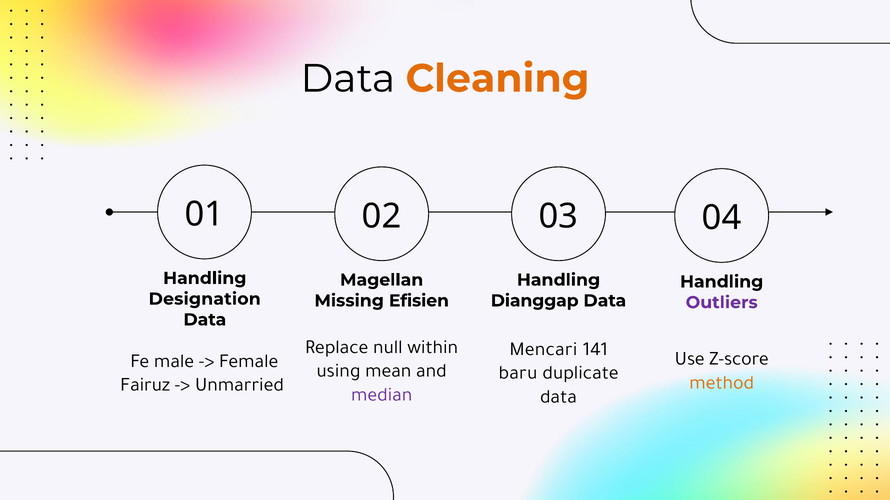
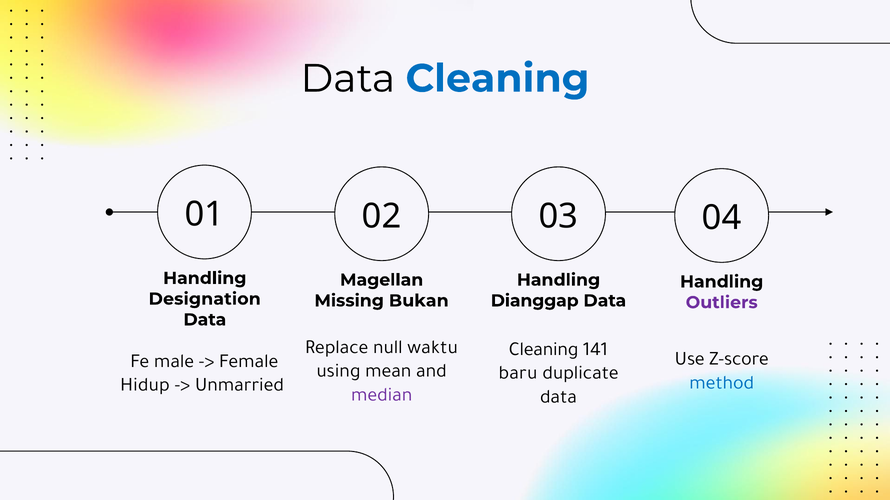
Cleaning at (497, 79) colour: orange -> blue
Efisien: Efisien -> Bukan
within: within -> waktu
Mencari at (543, 349): Mencari -> Cleaning
method colour: orange -> blue
Fairuz: Fairuz -> Hidup
